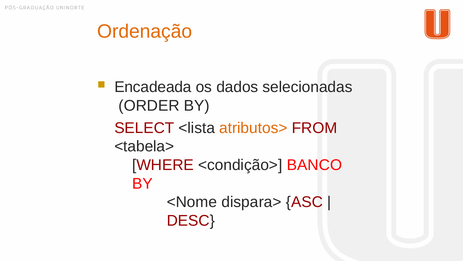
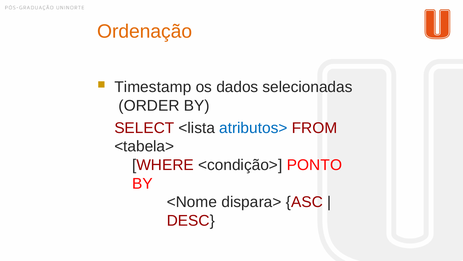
Encadeada: Encadeada -> Timestamp
atributos> colour: orange -> blue
BANCO: BANCO -> PONTO
